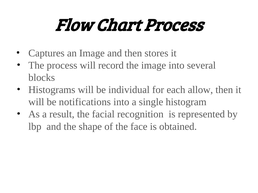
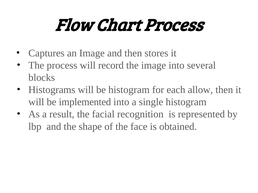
be individual: individual -> histogram
notifications: notifications -> implemented
